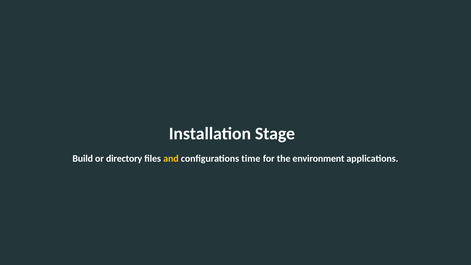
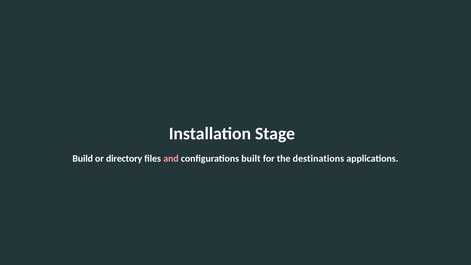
and colour: yellow -> pink
time: time -> built
environment: environment -> destinations
